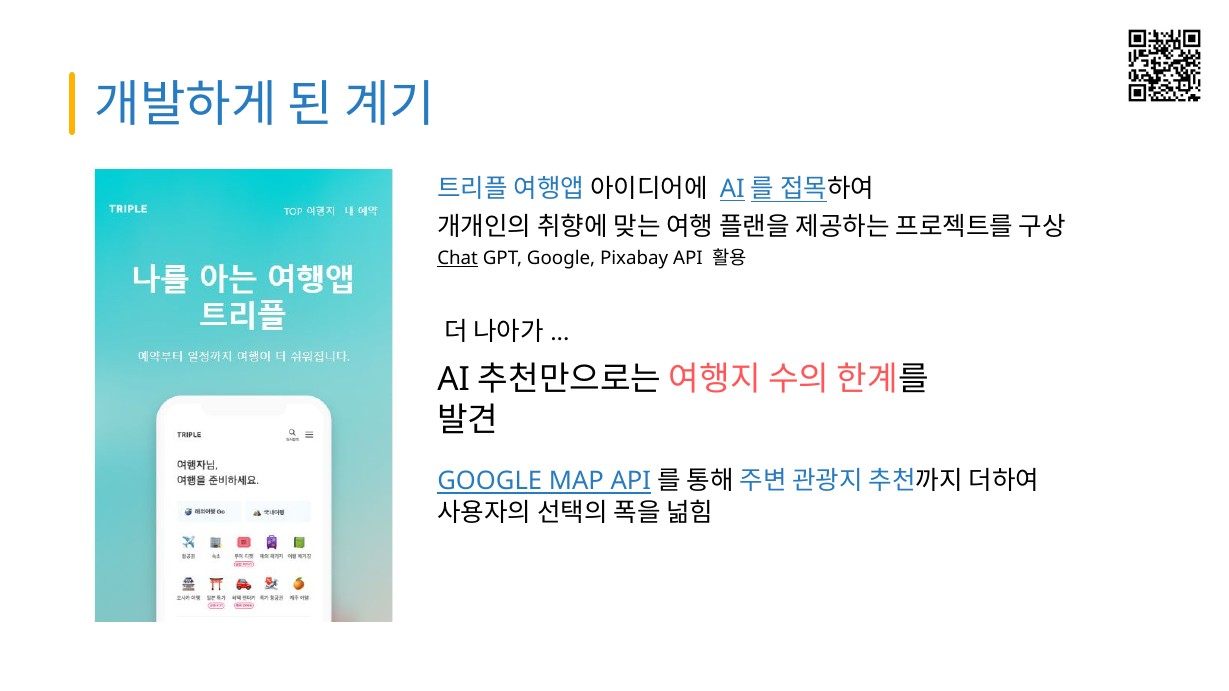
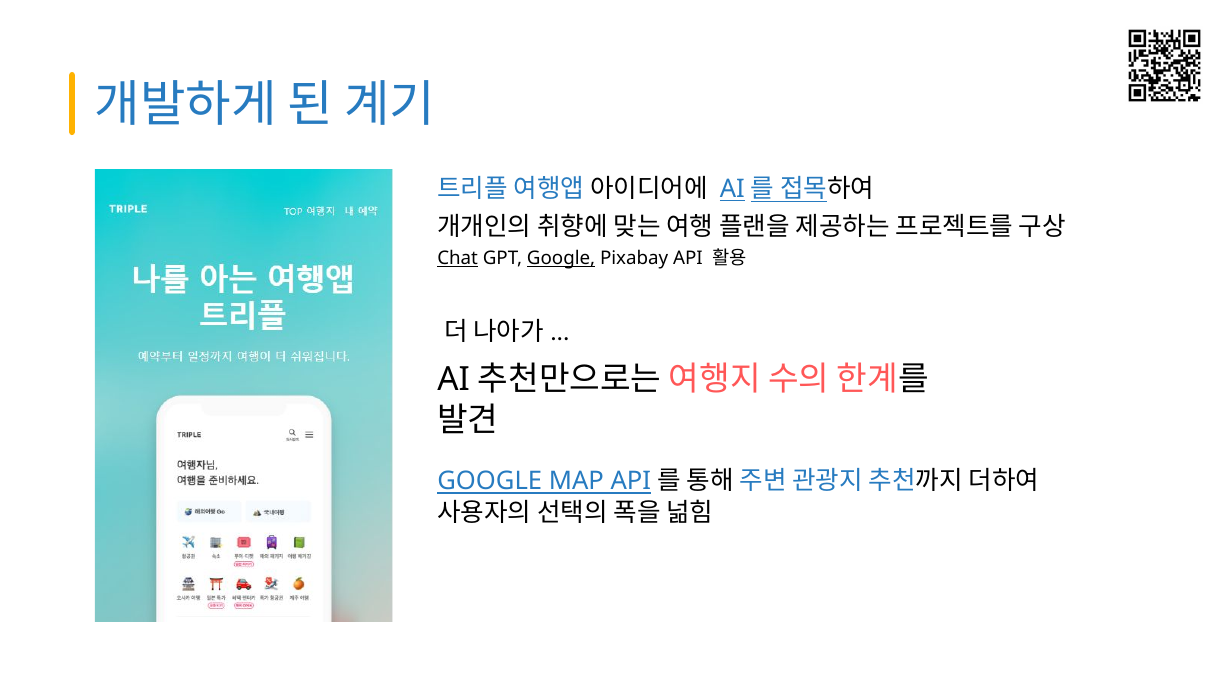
Google at (561, 258) underline: none -> present
